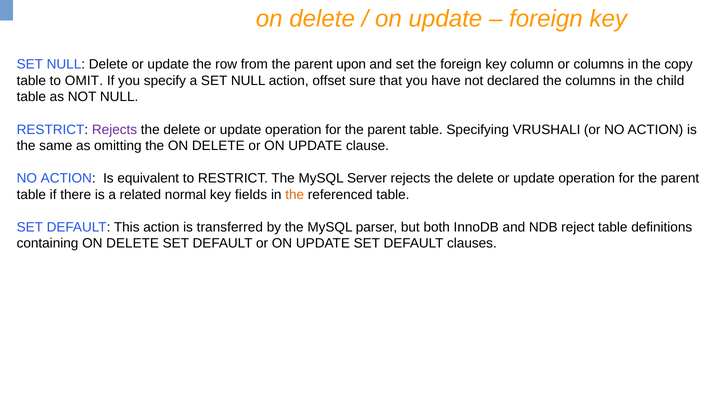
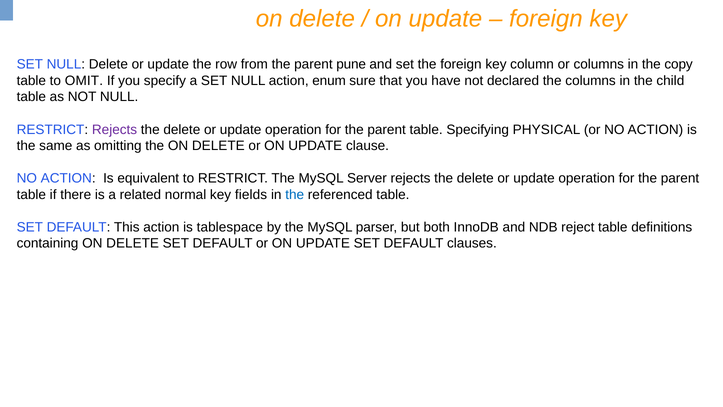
upon: upon -> pune
offset: offset -> enum
VRUSHALI: VRUSHALI -> PHYSICAL
the at (295, 195) colour: orange -> blue
transferred: transferred -> tablespace
